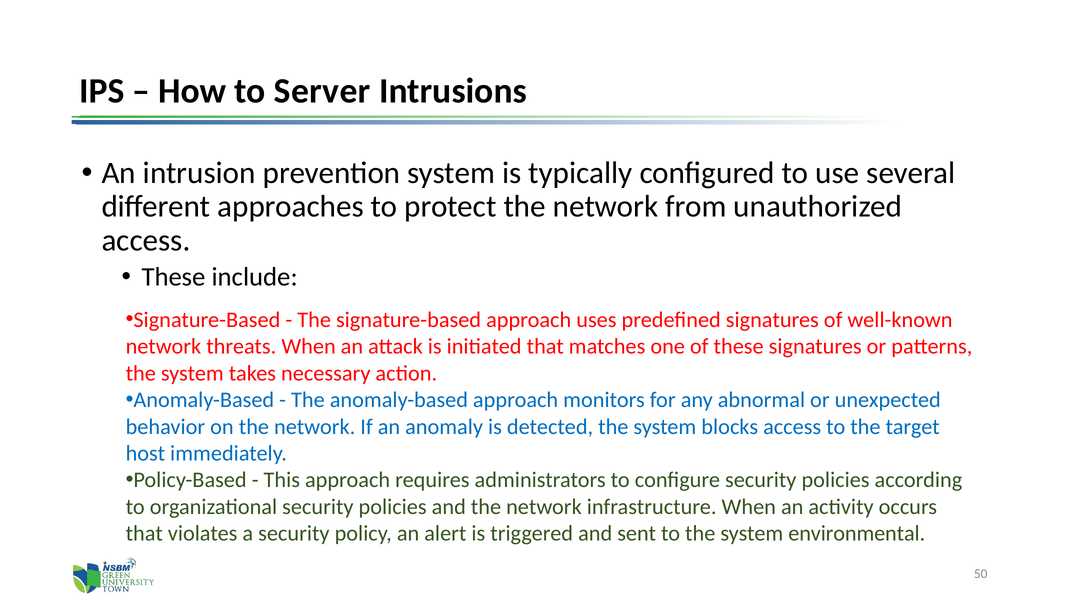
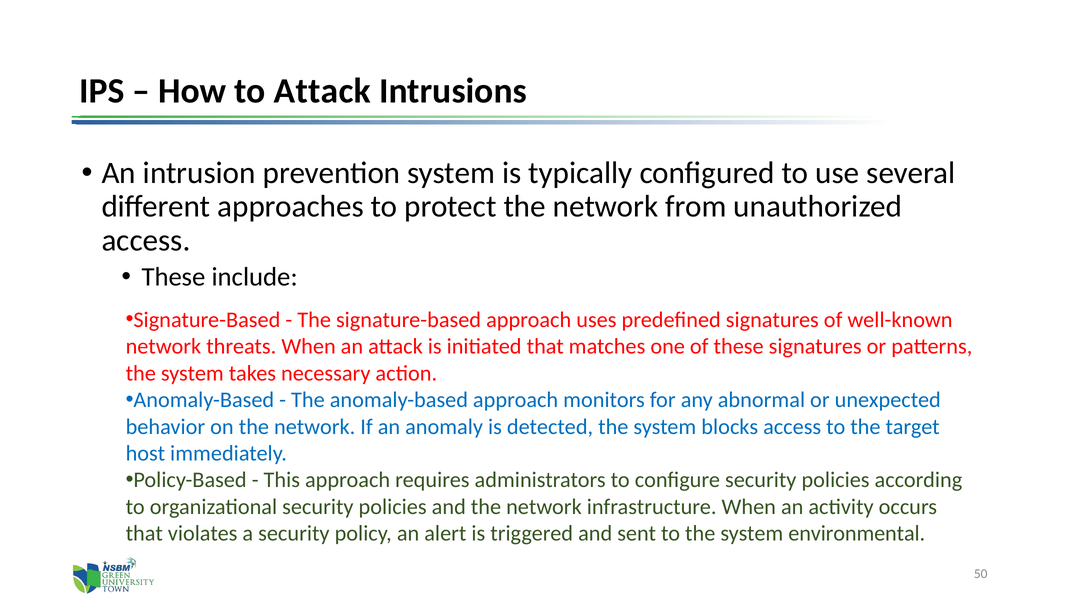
to Server: Server -> Attack
